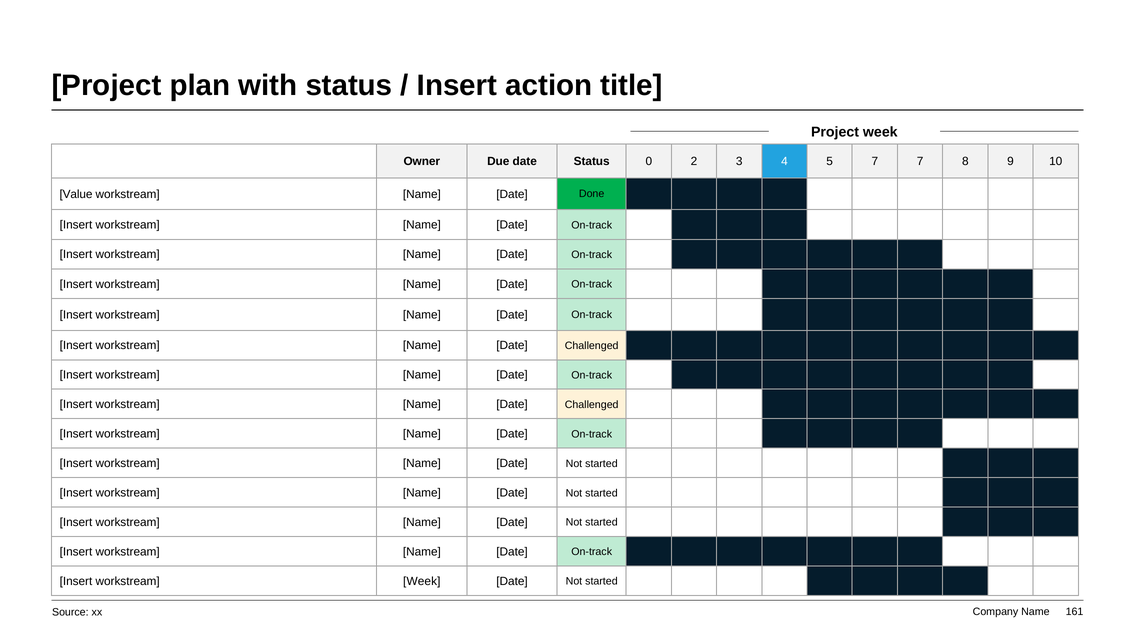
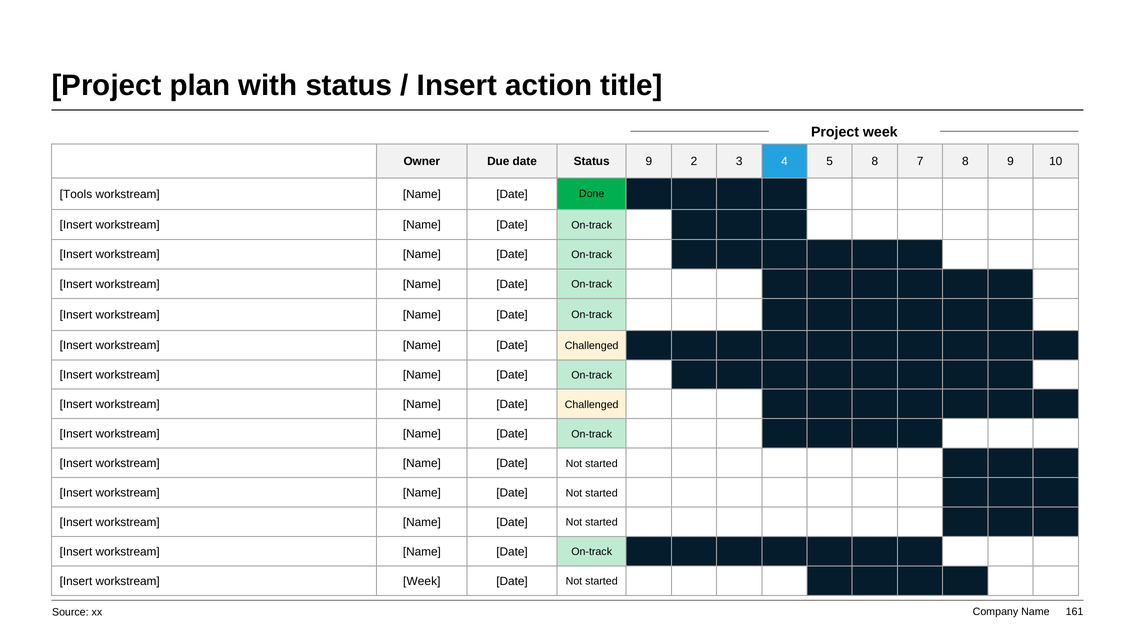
Status 0: 0 -> 9
5 7: 7 -> 8
Value: Value -> Tools
